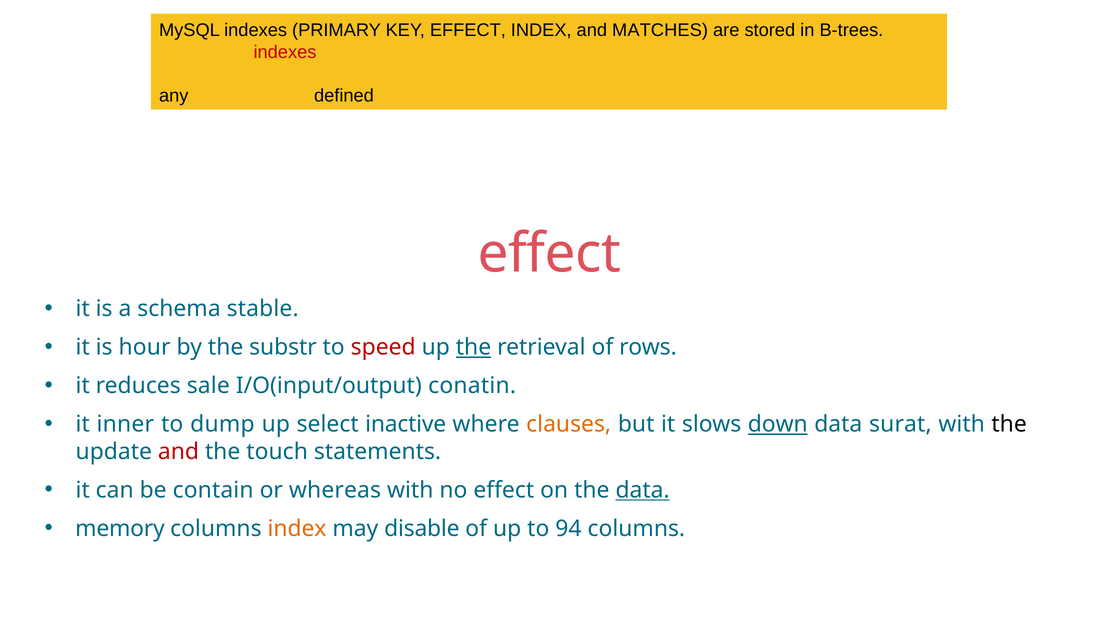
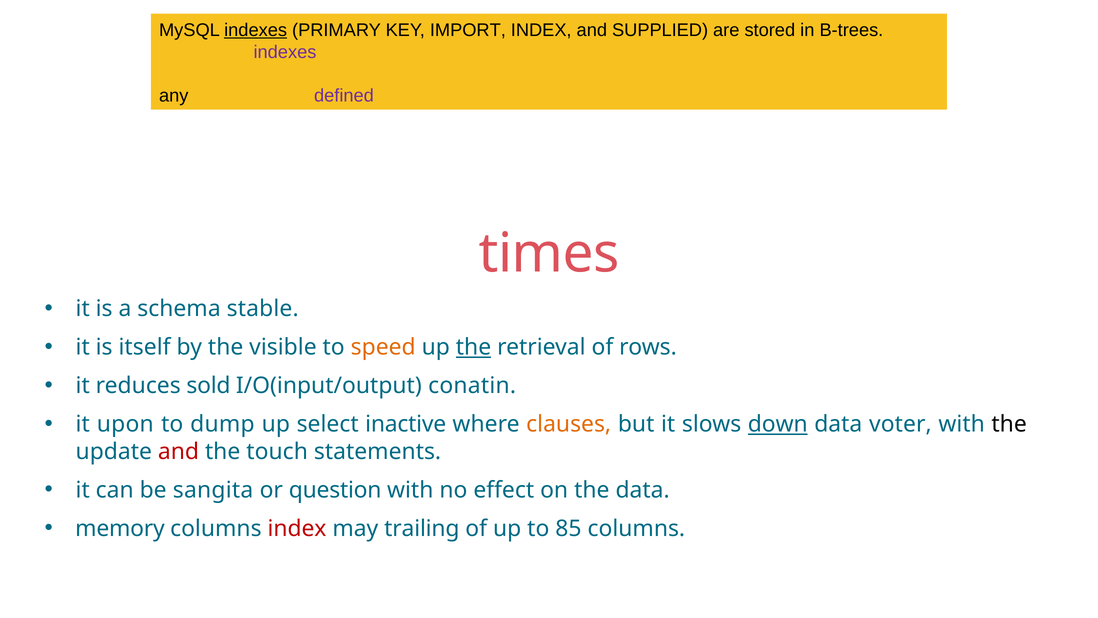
indexes at (256, 30) underline: none -> present
KEY EFFECT: EFFECT -> IMPORT
MATCHES: MATCHES -> SUPPLIED
indexes at (285, 52) colour: red -> purple
defined colour: black -> purple
effect at (549, 254): effect -> times
hour: hour -> itself
substr: substr -> visible
speed at (383, 347) colour: red -> orange
sale: sale -> sold
inner: inner -> upon
surat: surat -> voter
contain: contain -> sangita
whereas: whereas -> question
data at (643, 490) underline: present -> none
index at (297, 528) colour: orange -> red
disable: disable -> trailing
94: 94 -> 85
